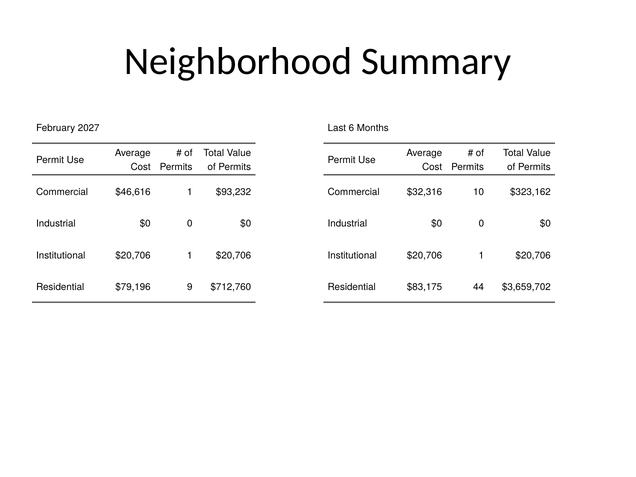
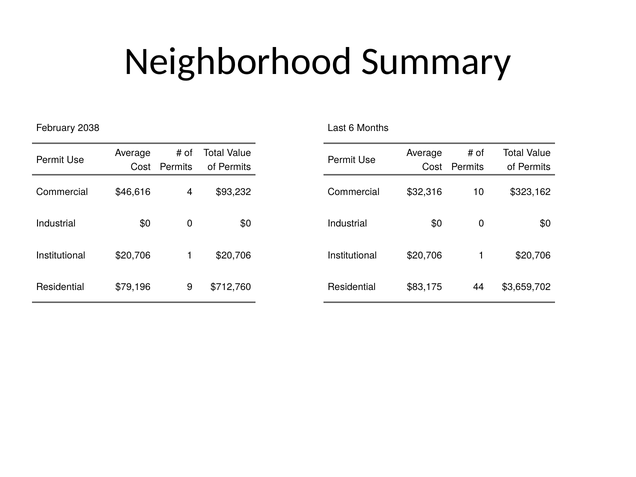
2027: 2027 -> 2038
$46,616 1: 1 -> 4
